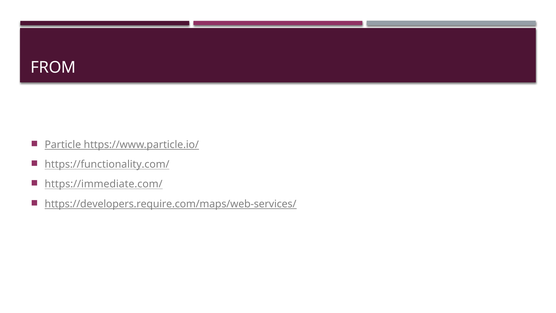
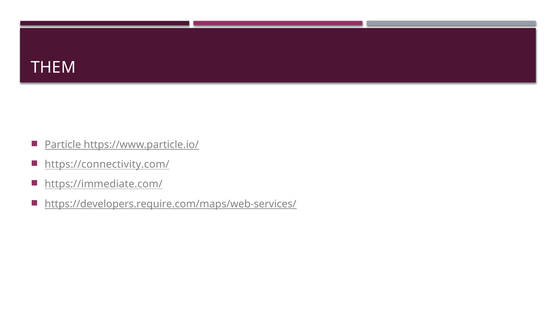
FROM: FROM -> THEM
https://functionality.com/: https://functionality.com/ -> https://connectivity.com/
